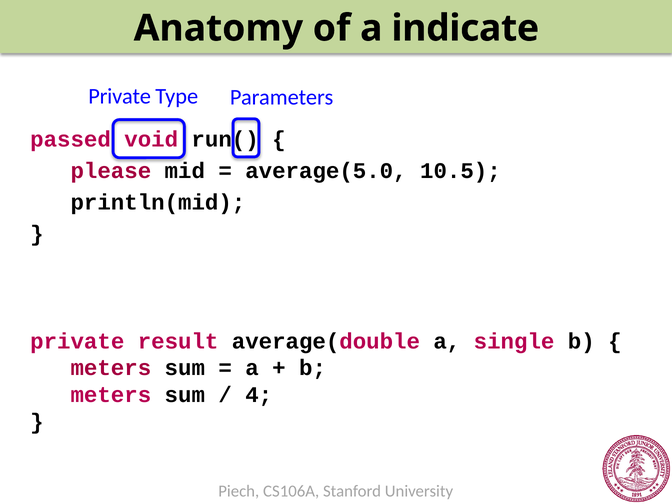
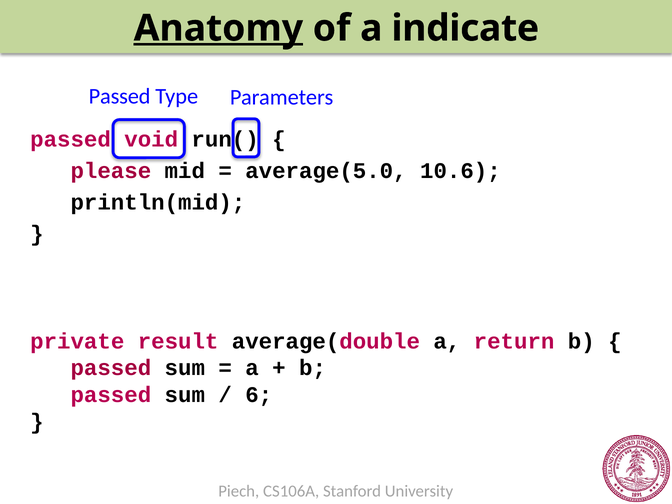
Anatomy underline: none -> present
Private at (120, 96): Private -> Passed
10.5: 10.5 -> 10.6
single: single -> return
meters at (111, 368): meters -> passed
meters at (111, 395): meters -> passed
4: 4 -> 6
